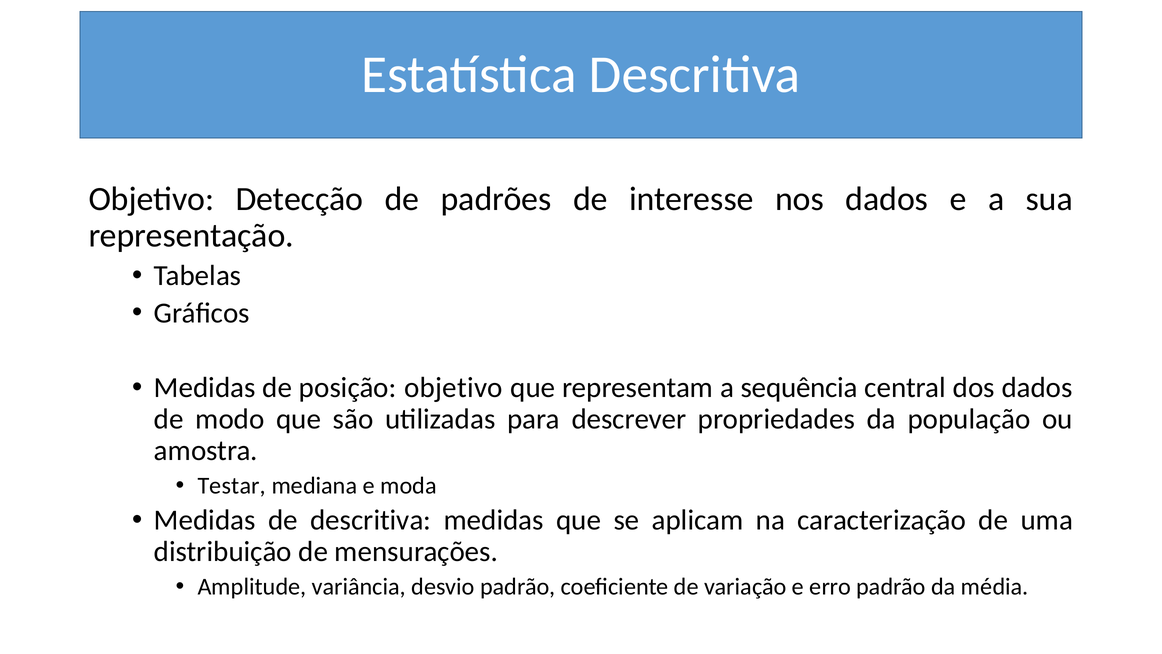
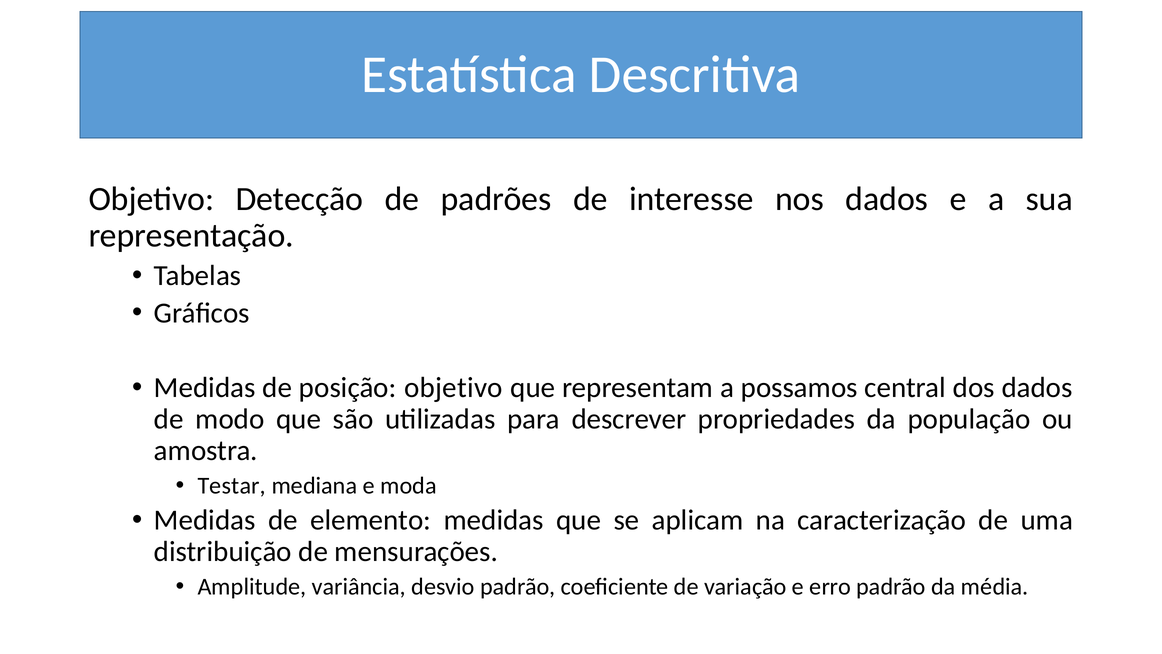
sequência: sequência -> possamos
de descritiva: descritiva -> elemento
